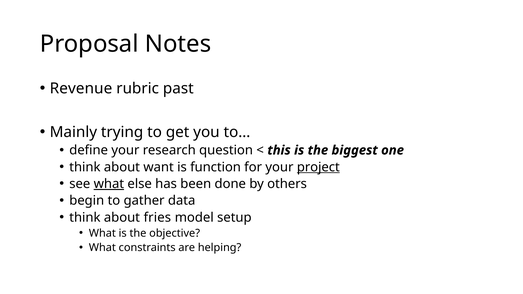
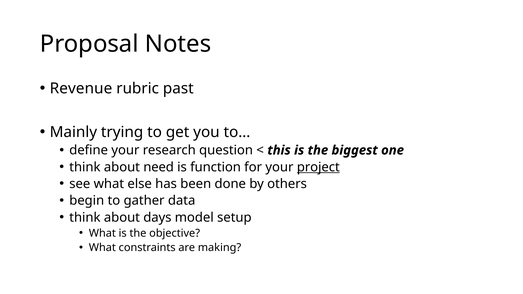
want: want -> need
what at (109, 184) underline: present -> none
fries: fries -> days
helping: helping -> making
